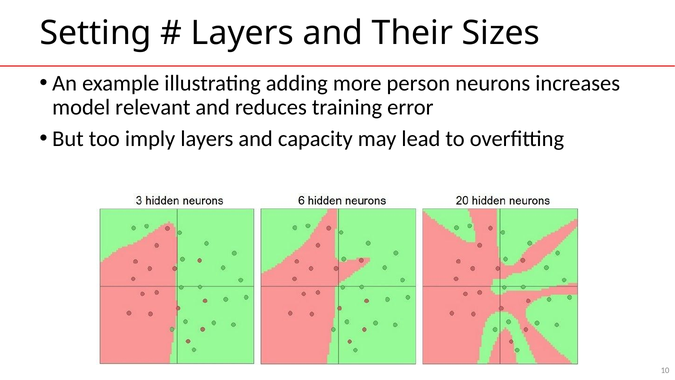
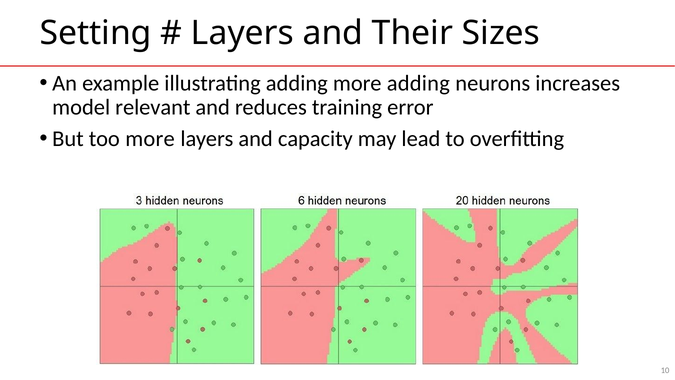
more person: person -> adding
too imply: imply -> more
